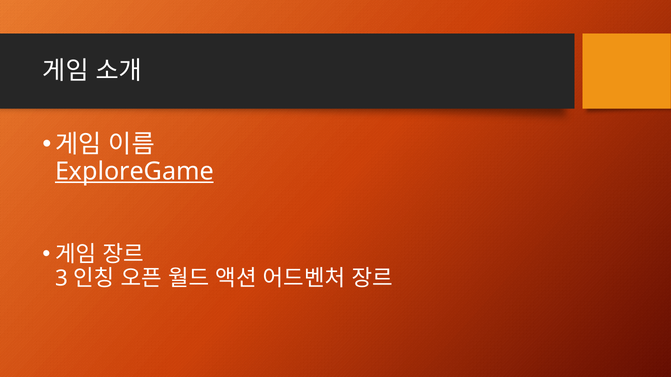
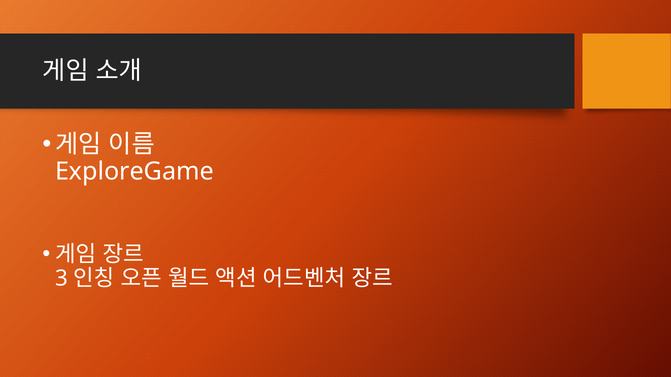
ExploreGame underline: present -> none
